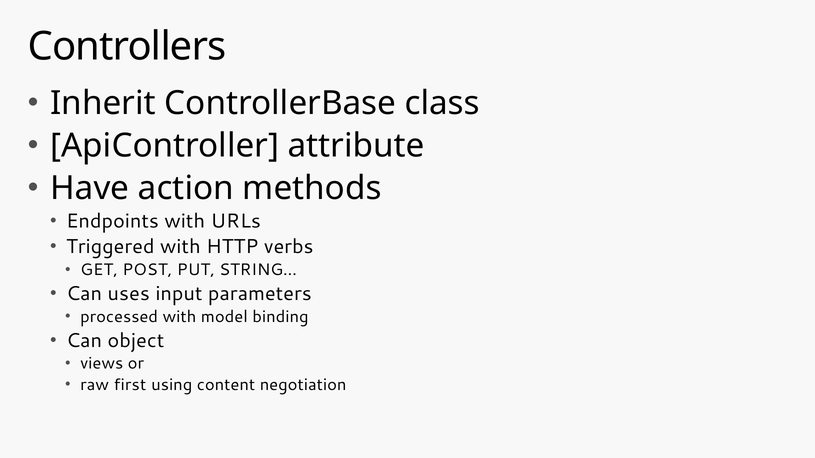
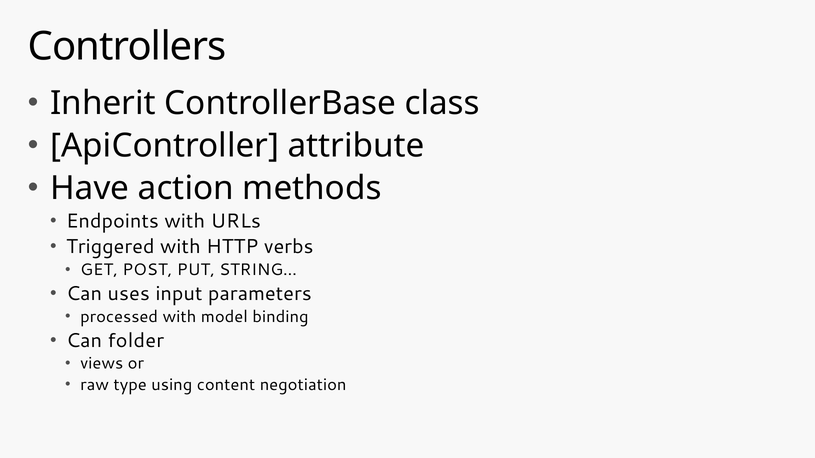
object: object -> folder
first: first -> type
